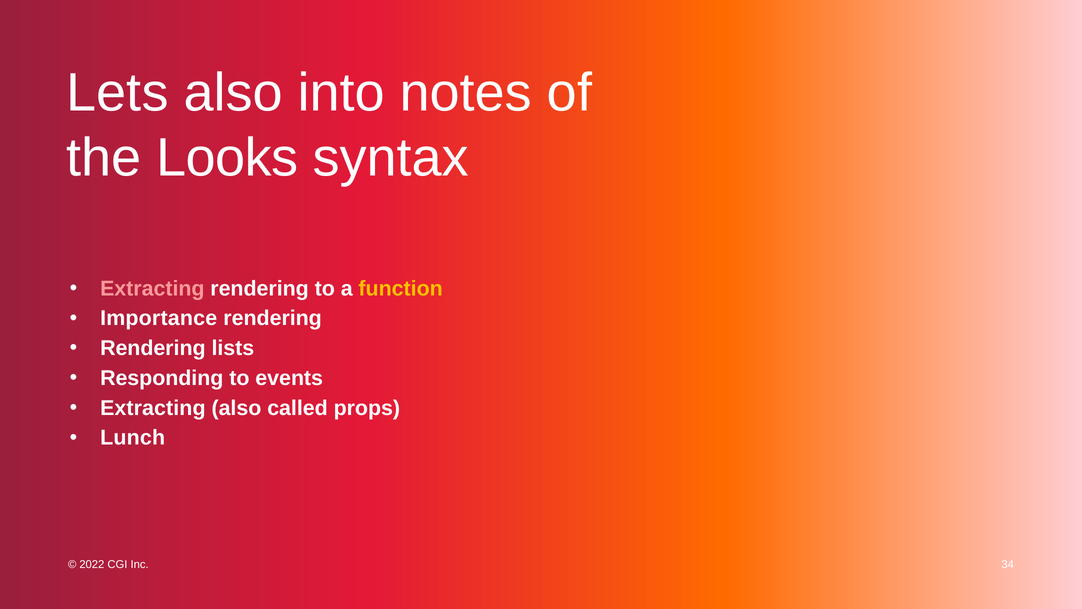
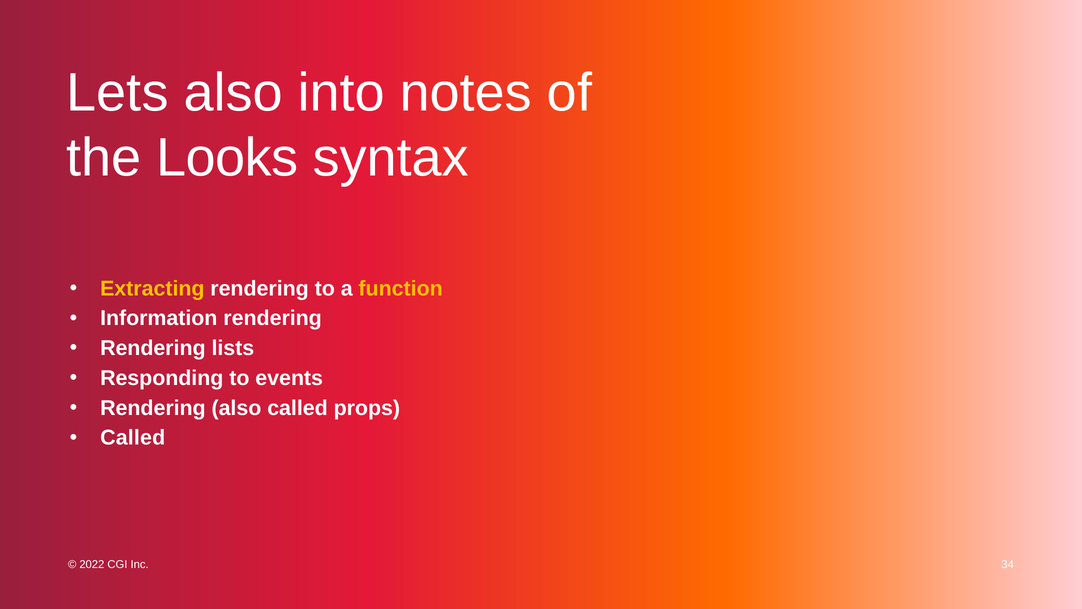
Extracting at (152, 288) colour: pink -> yellow
Importance: Importance -> Information
Extracting at (153, 408): Extracting -> Rendering
Lunch at (133, 438): Lunch -> Called
